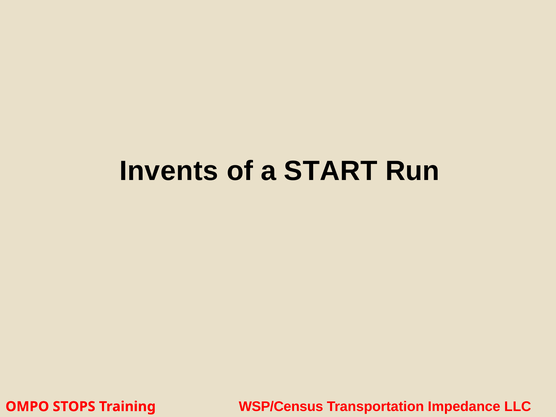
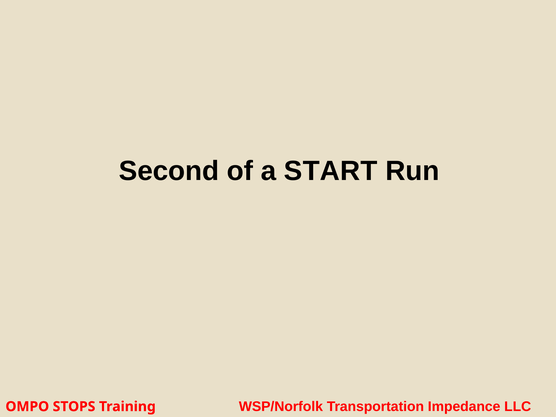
Invents: Invents -> Second
WSP/Census: WSP/Census -> WSP/Norfolk
